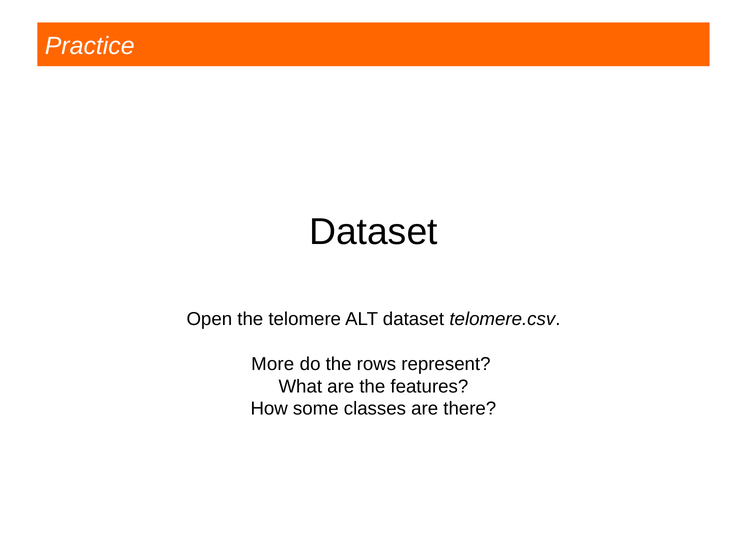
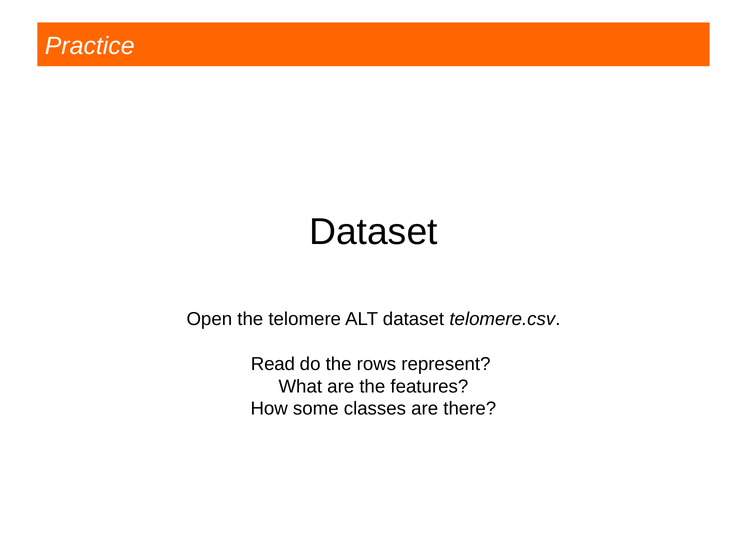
More: More -> Read
